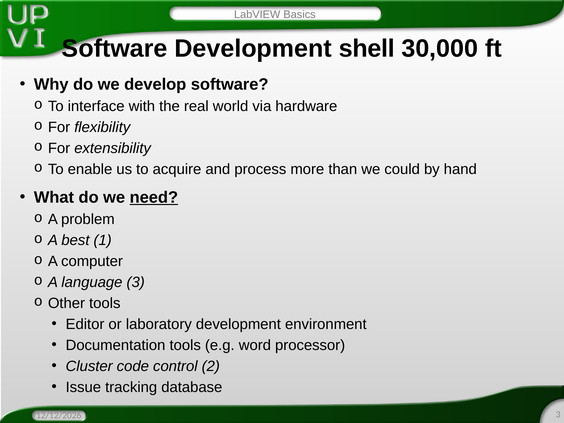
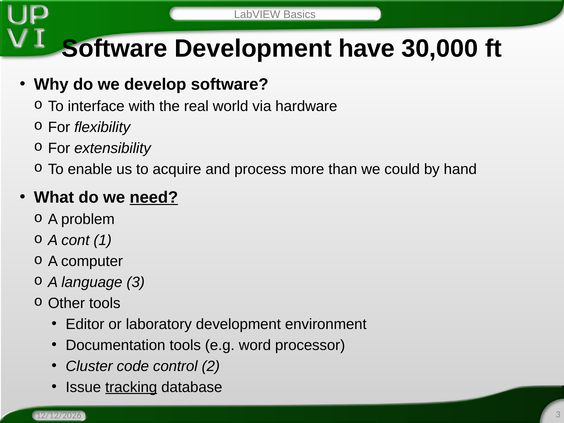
shell: shell -> have
best: best -> cont
tracking underline: none -> present
